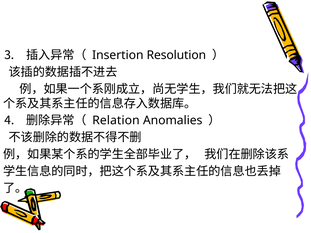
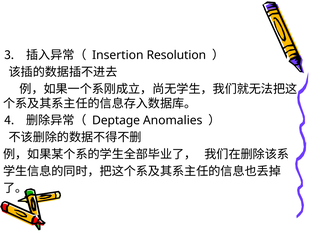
Relation: Relation -> Deptage
